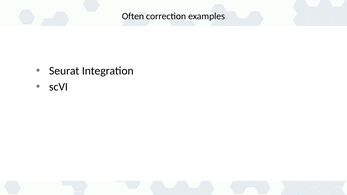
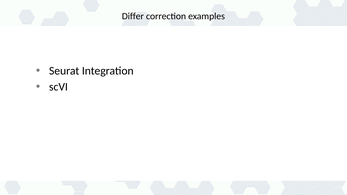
Often: Often -> Differ
